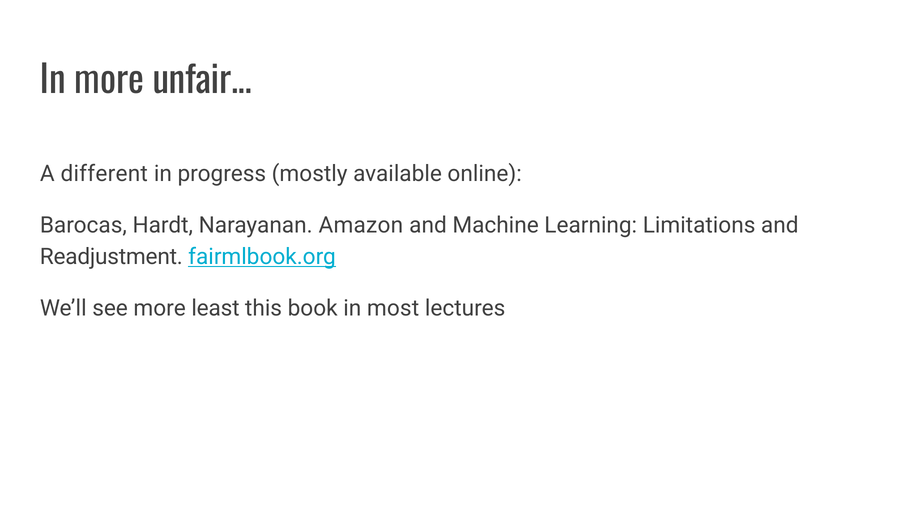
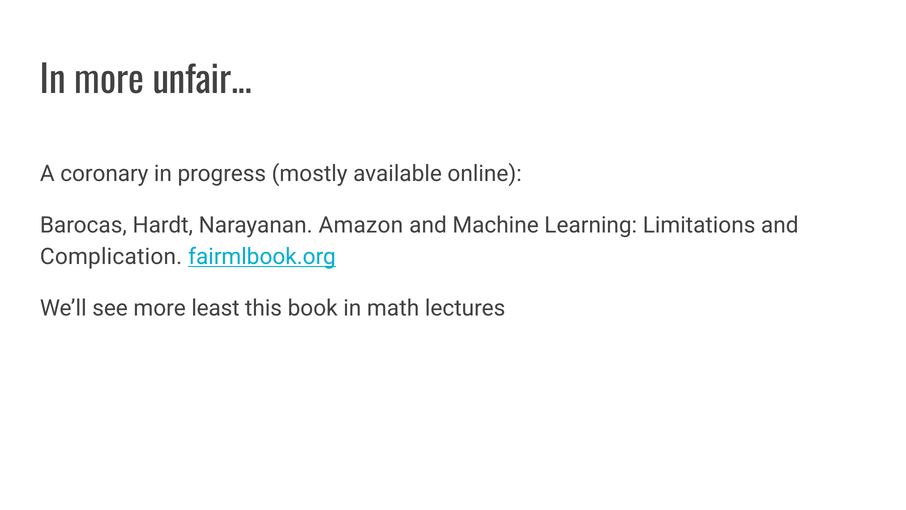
different: different -> coronary
Readjustment: Readjustment -> Complication
most: most -> math
